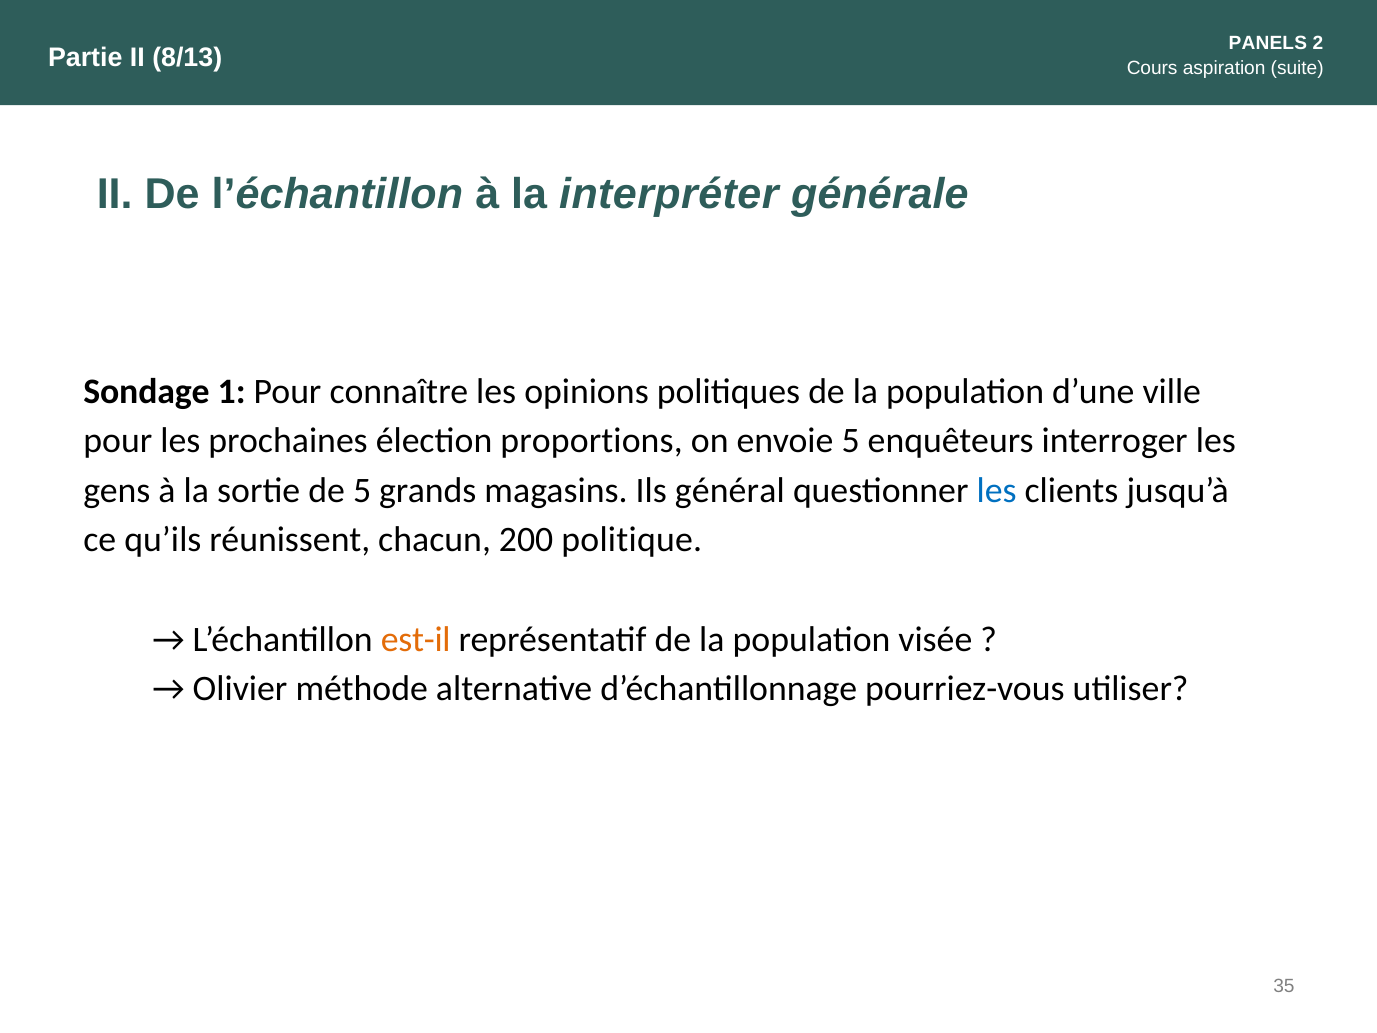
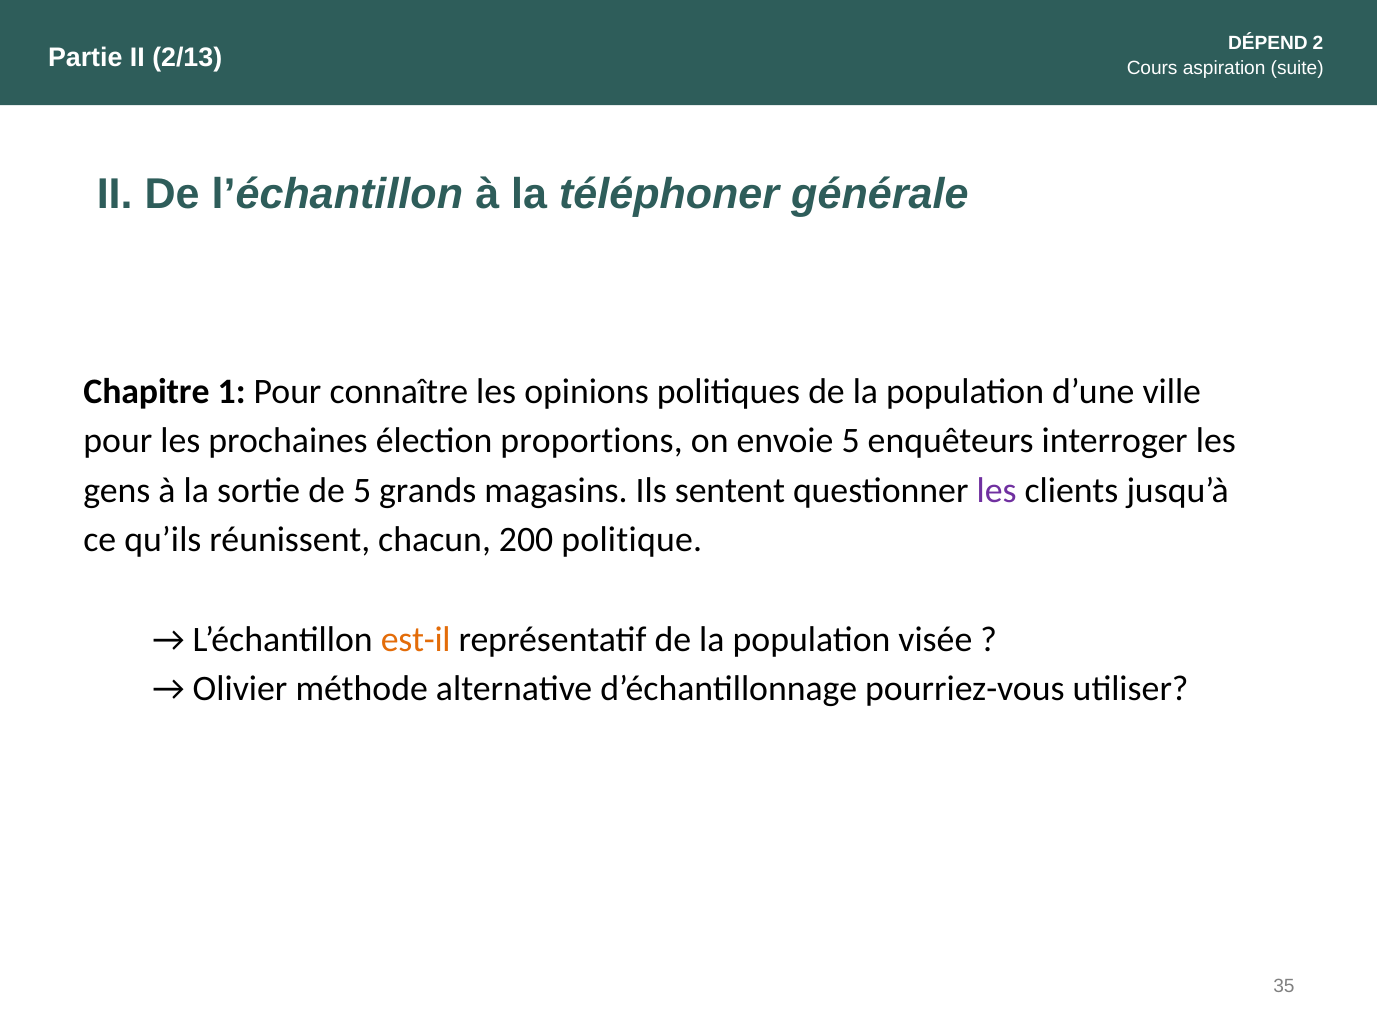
PANELS: PANELS -> DÉPEND
8/13: 8/13 -> 2/13
interpréter: interpréter -> téléphoner
Sondage: Sondage -> Chapitre
général: général -> sentent
les at (997, 490) colour: blue -> purple
